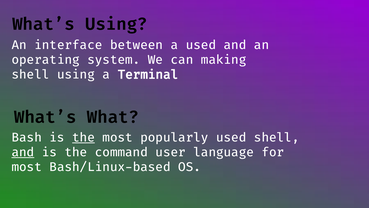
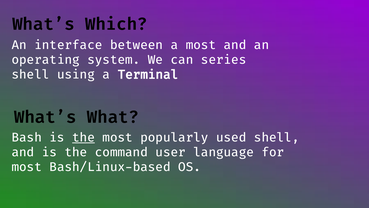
What’s Using: Using -> Which
a used: used -> most
making: making -> series
and at (23, 152) underline: present -> none
